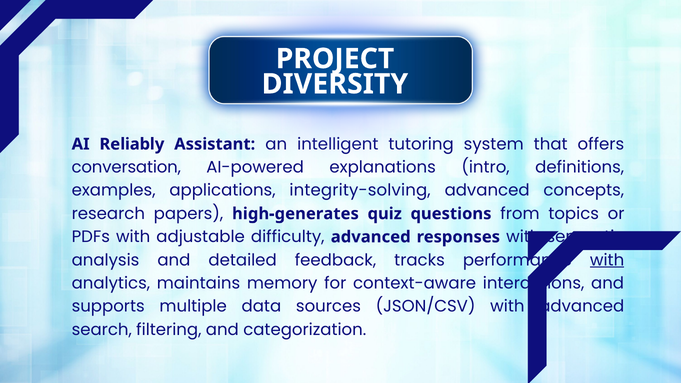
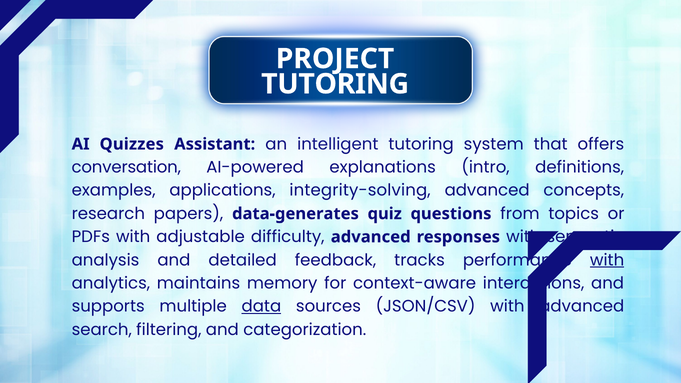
DIVERSITY at (335, 84): DIVERSITY -> TUTORING
Reliably: Reliably -> Quizzes
high-generates: high-generates -> data-generates
data underline: none -> present
